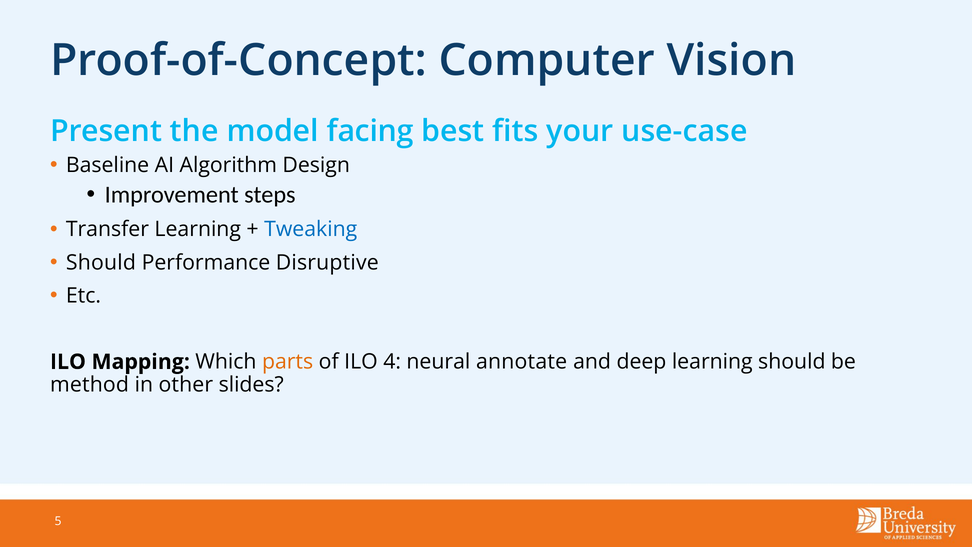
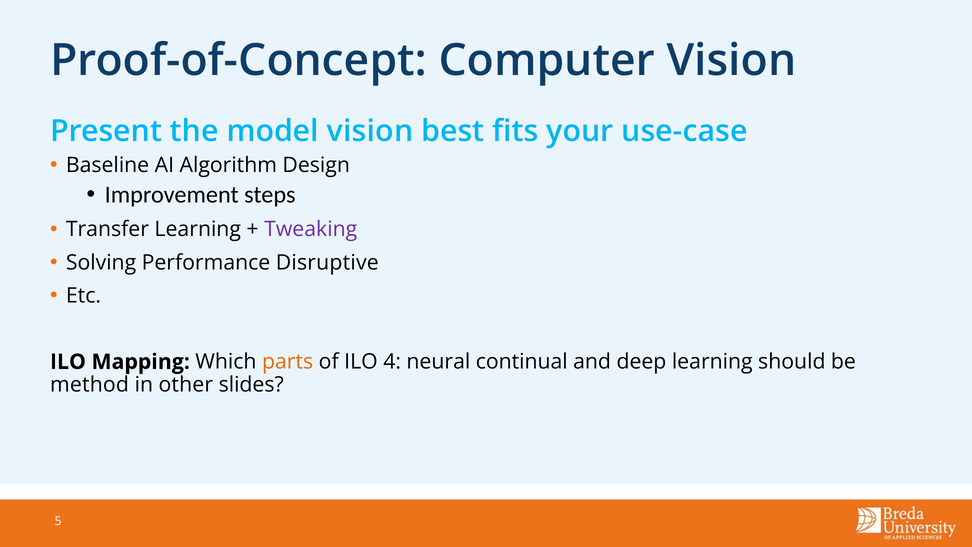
model facing: facing -> vision
Tweaking colour: blue -> purple
Should at (101, 262): Should -> Solving
annotate: annotate -> continual
